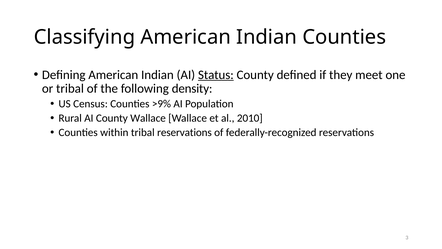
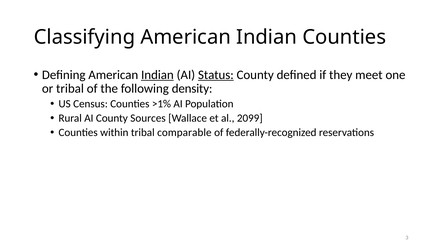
Indian at (157, 75) underline: none -> present
>9%: >9% -> >1%
County Wallace: Wallace -> Sources
2010: 2010 -> 2099
tribal reservations: reservations -> comparable
